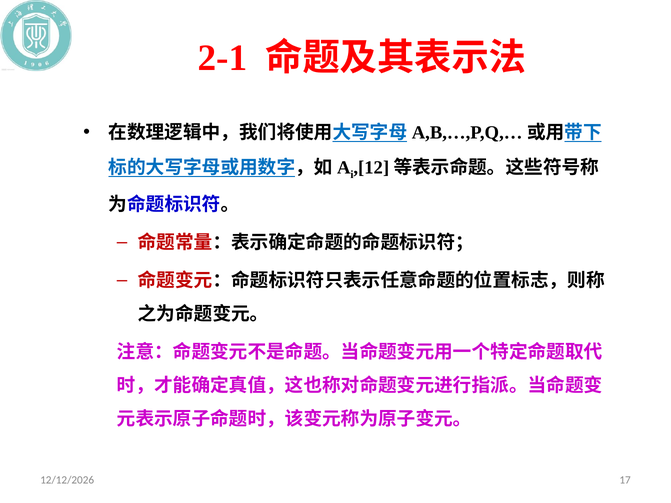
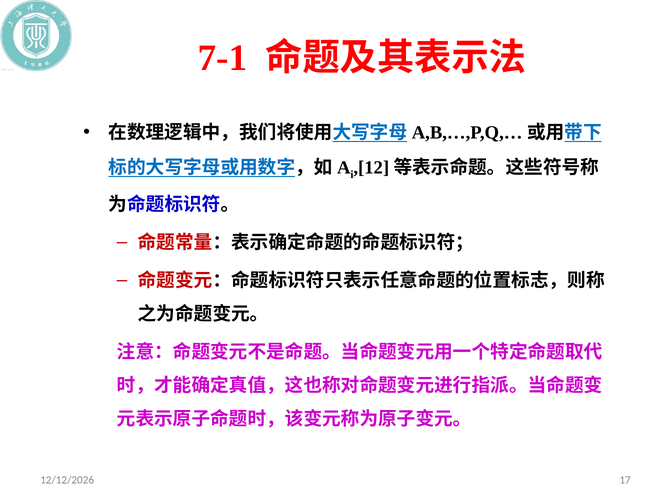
2-1: 2-1 -> 7-1
